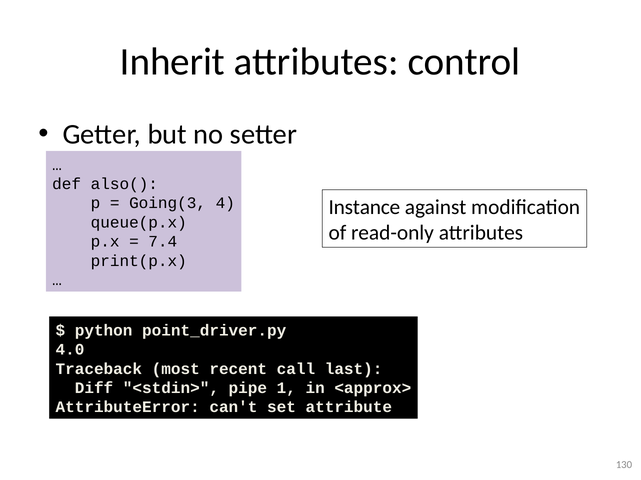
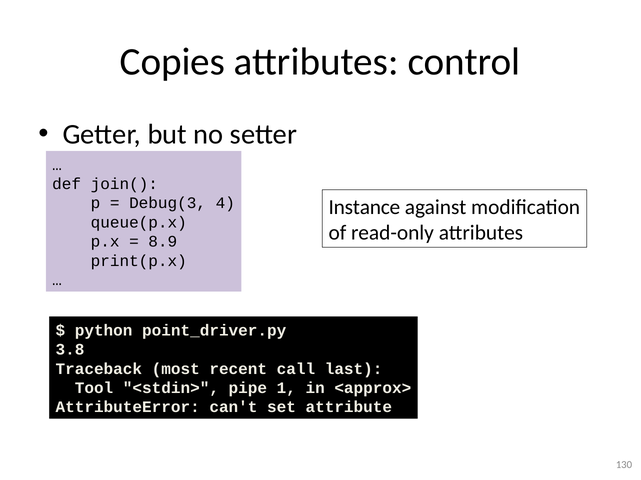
Inherit: Inherit -> Copies
also(: also( -> join(
Going(3: Going(3 -> Debug(3
7.4: 7.4 -> 8.9
4.0: 4.0 -> 3.8
Diff: Diff -> Tool
